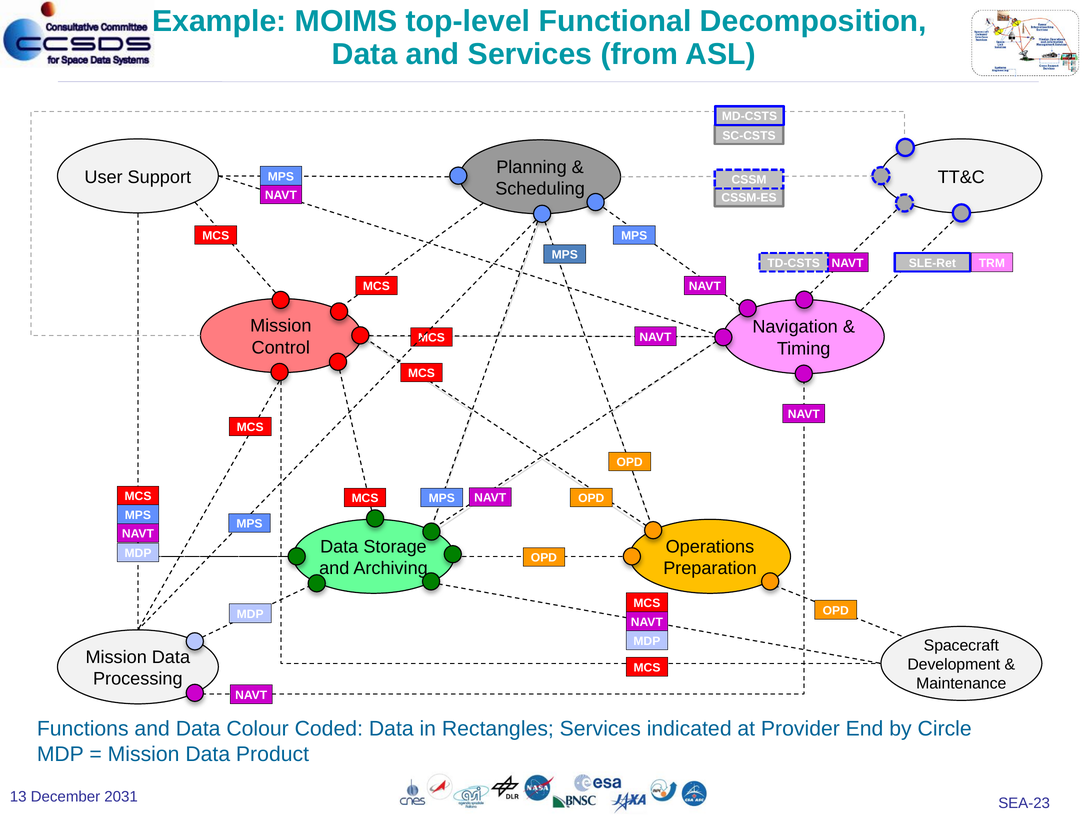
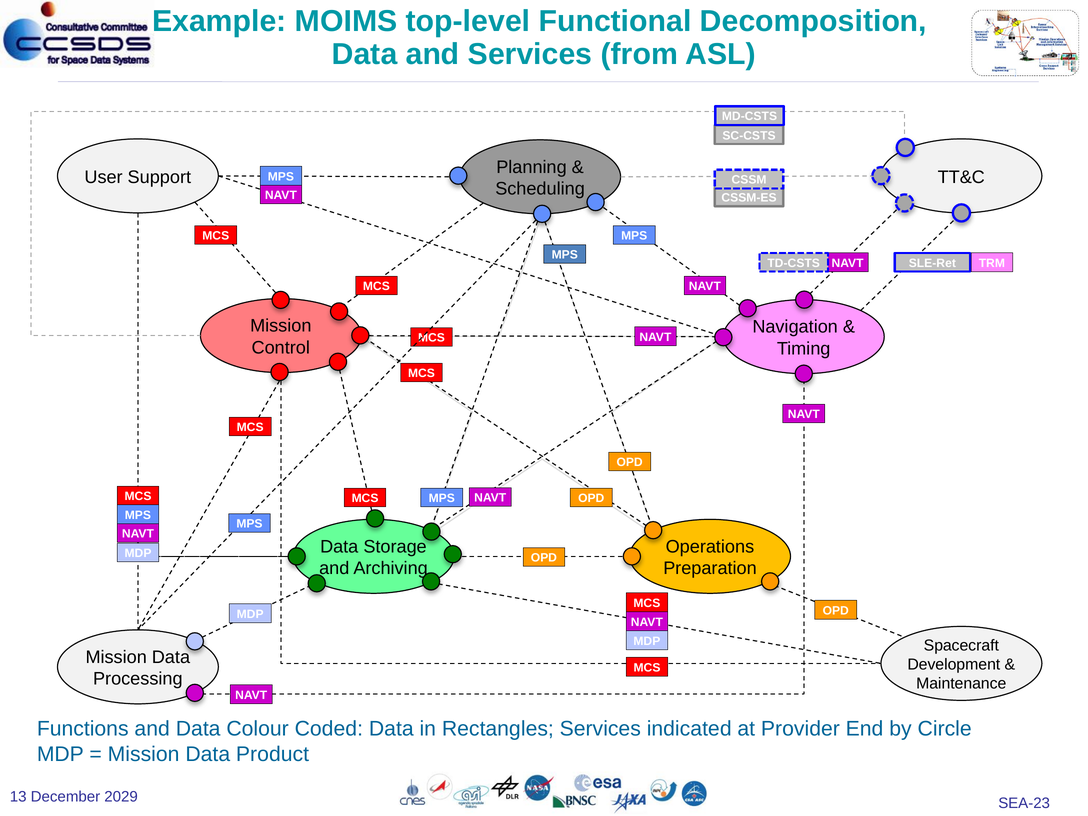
2031: 2031 -> 2029
